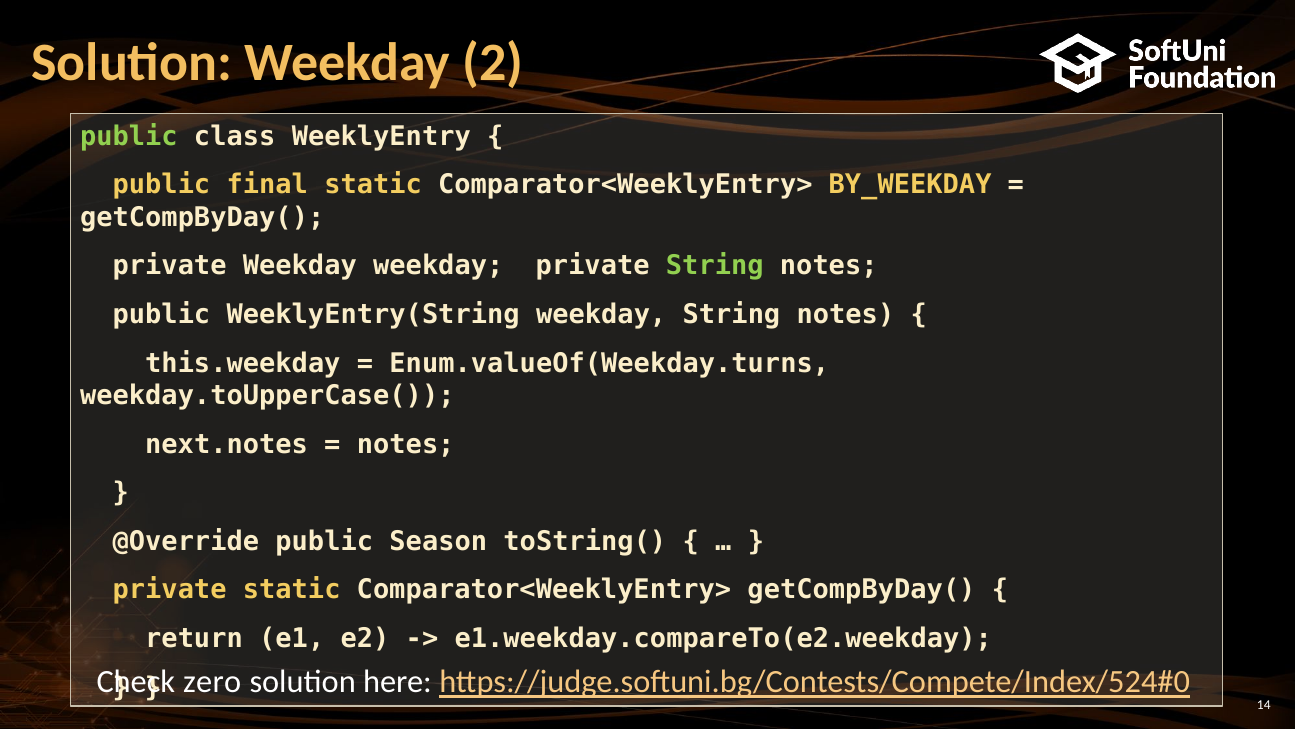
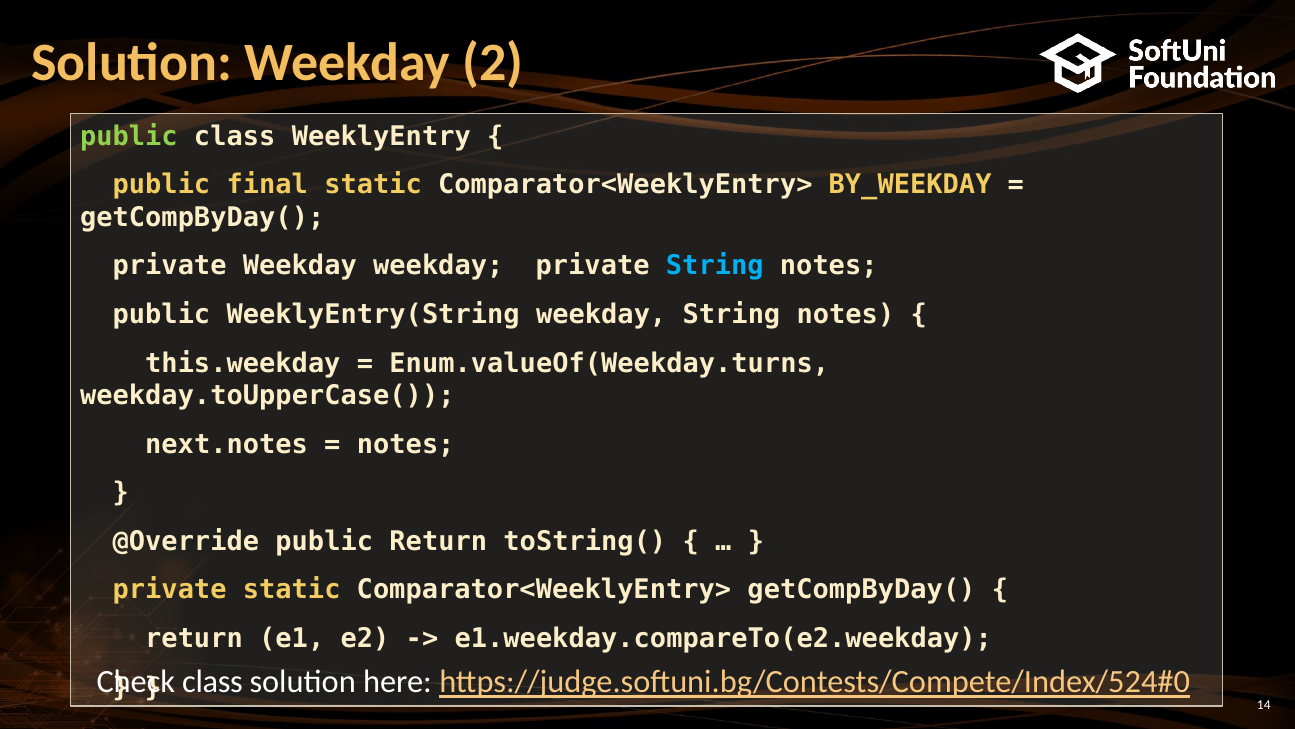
String at (715, 266) colour: light green -> light blue
public Season: Season -> Return
zero at (212, 682): zero -> class
